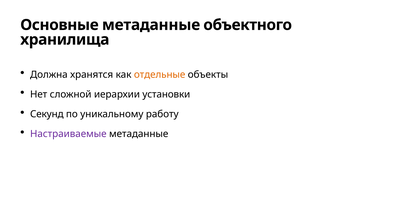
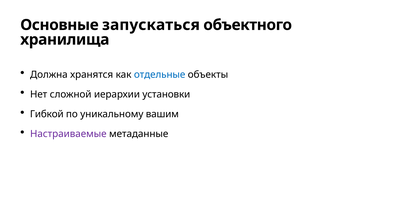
Основные метаданные: метаданные -> запускаться
отдельные colour: orange -> blue
Секунд: Секунд -> Гибкой
работу: работу -> вашим
